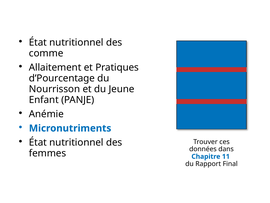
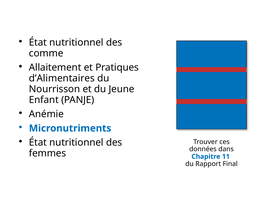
d’Pourcentage: d’Pourcentage -> d’Alimentaires
